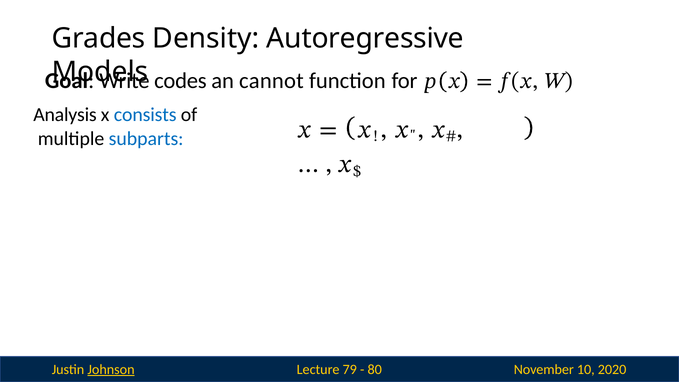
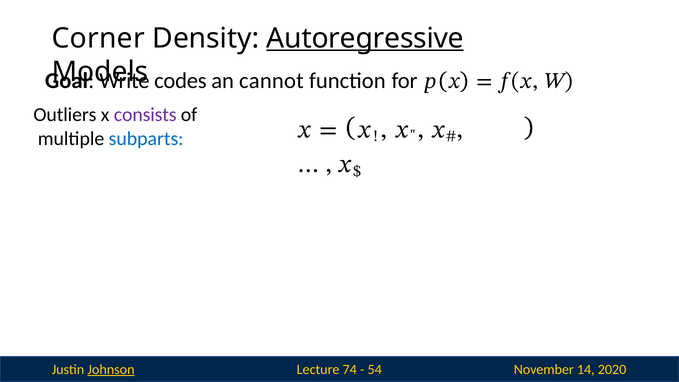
Grades: Grades -> Corner
Autoregressive underline: none -> present
Analysis: Analysis -> Outliers
consists colour: blue -> purple
79: 79 -> 74
80: 80 -> 54
10: 10 -> 14
